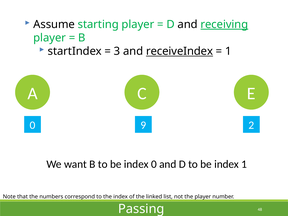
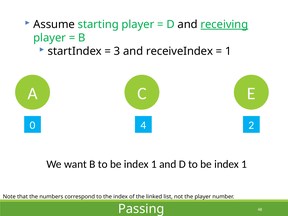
receiveIndex underline: present -> none
9: 9 -> 4
0 at (154, 164): 0 -> 1
